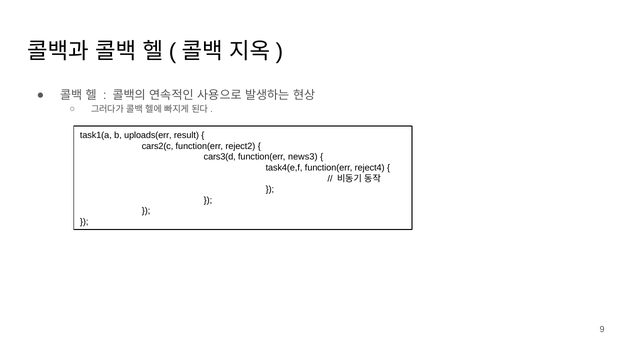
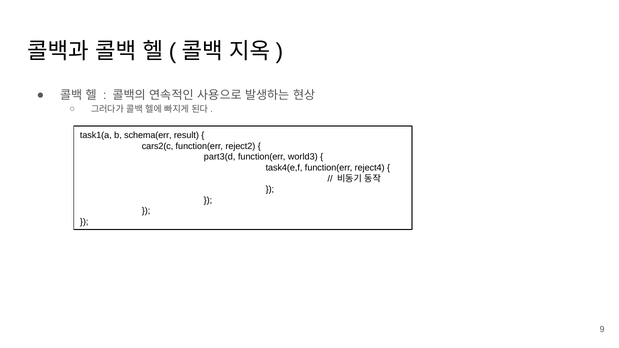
uploads(err: uploads(err -> schema(err
cars3(d: cars3(d -> part3(d
news3: news3 -> world3
